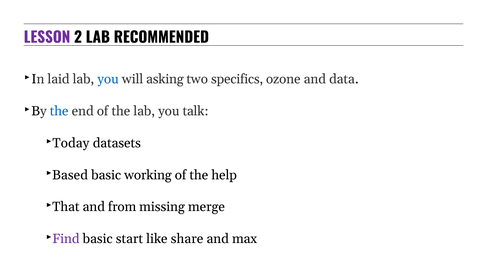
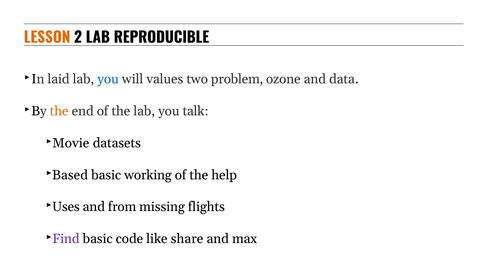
LESSON colour: purple -> orange
RECOMMENDED: RECOMMENDED -> REPRODUCIBLE
asking: asking -> values
specifics: specifics -> problem
the at (59, 111) colour: blue -> orange
Today: Today -> Movie
That: That -> Uses
merge: merge -> flights
start: start -> code
